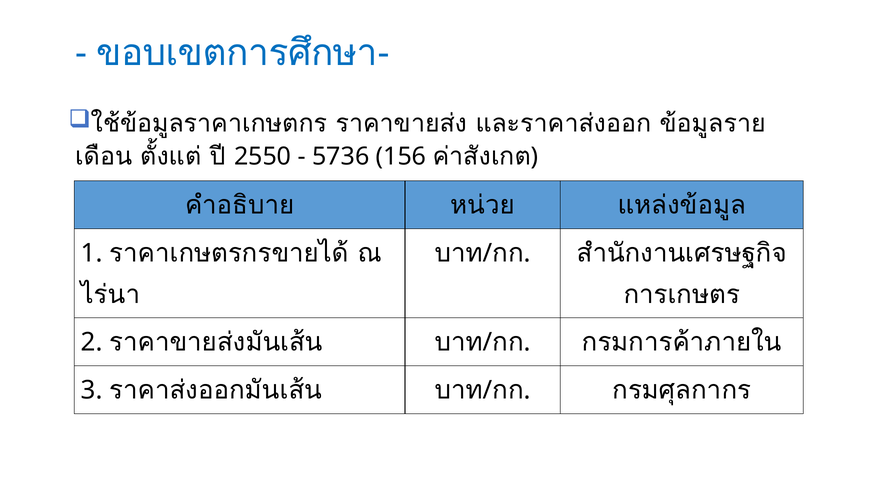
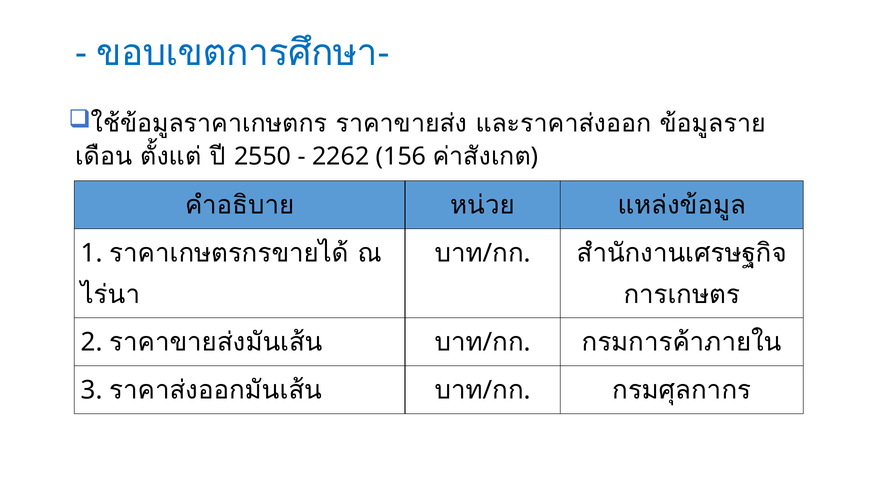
5736: 5736 -> 2262
